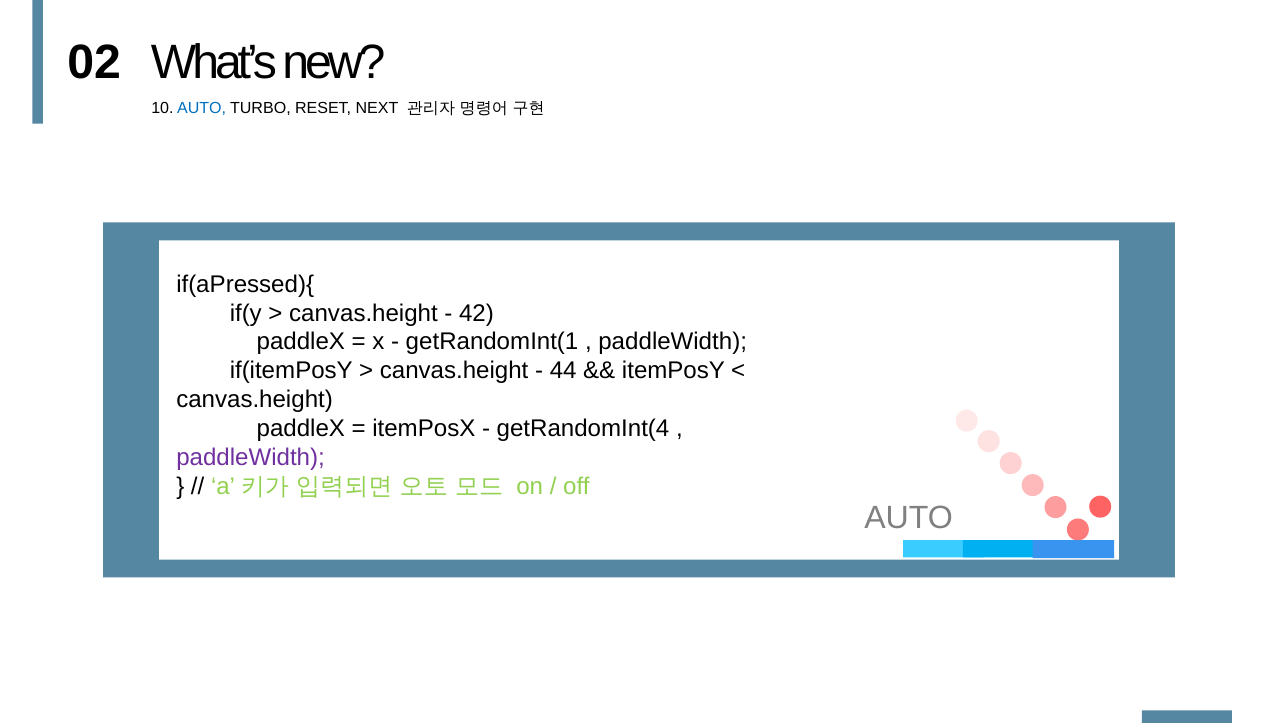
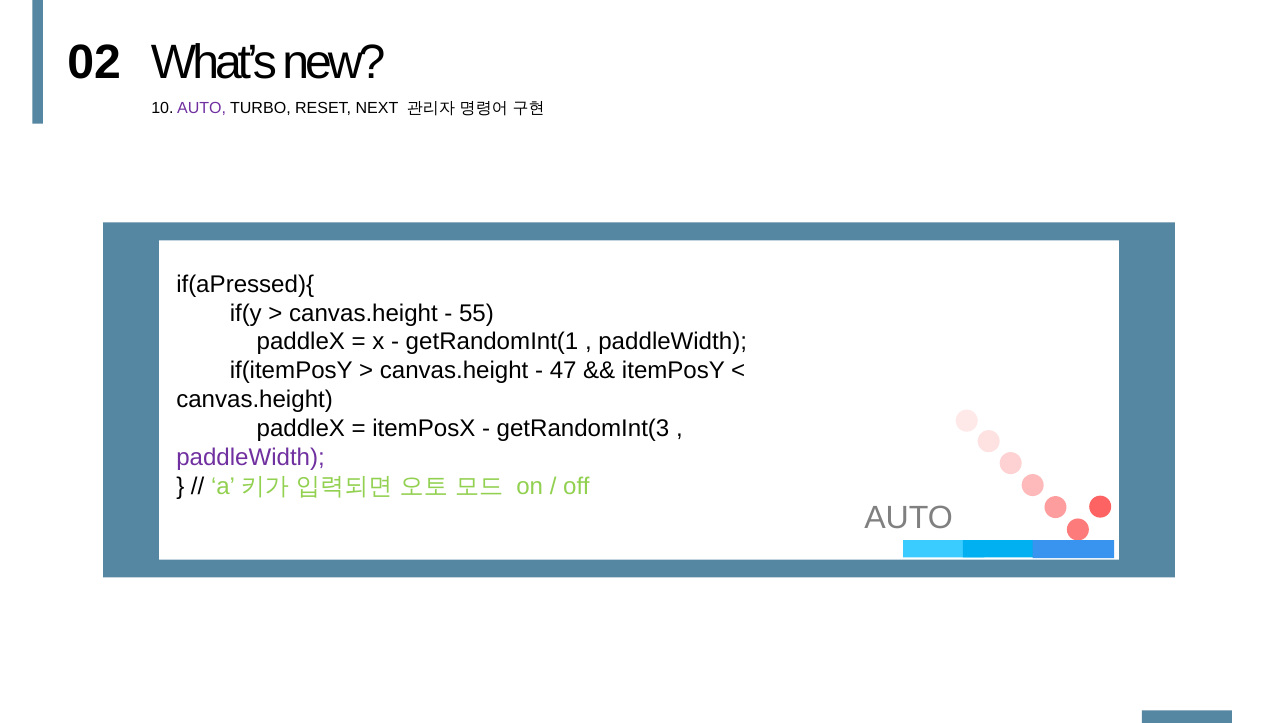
AUTO at (202, 108) colour: blue -> purple
42: 42 -> 55
44: 44 -> 47
getRandomInt(4: getRandomInt(4 -> getRandomInt(3
